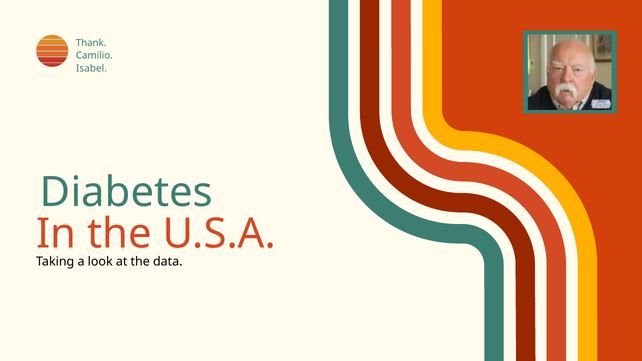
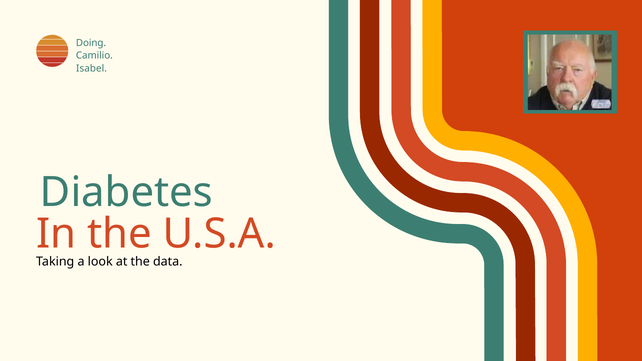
Thank: Thank -> Doing
